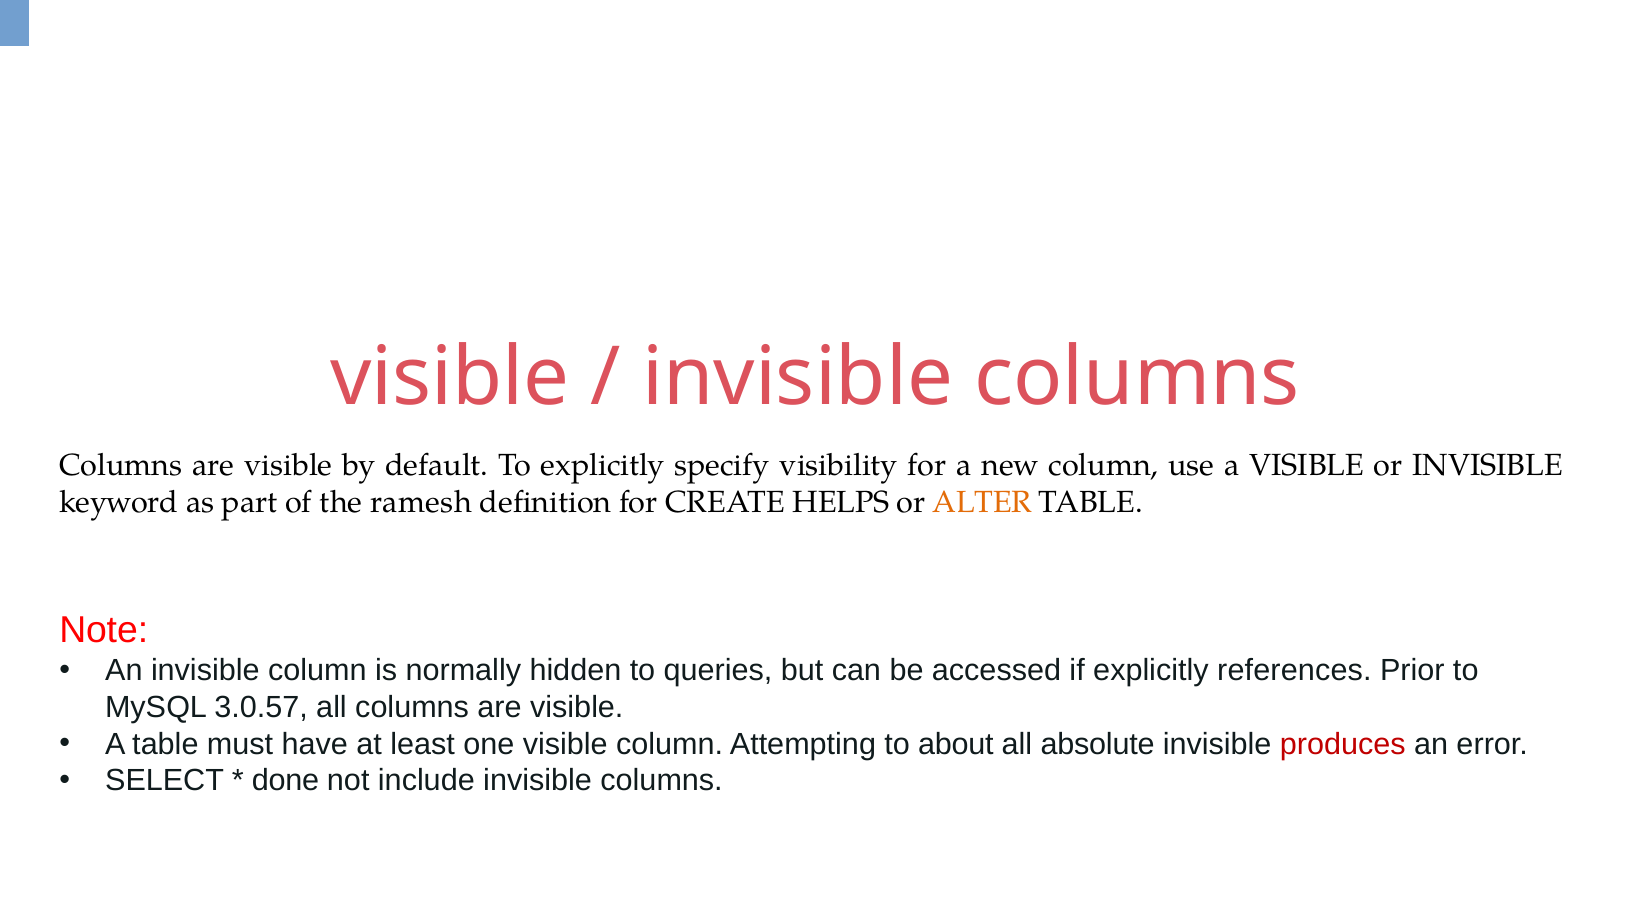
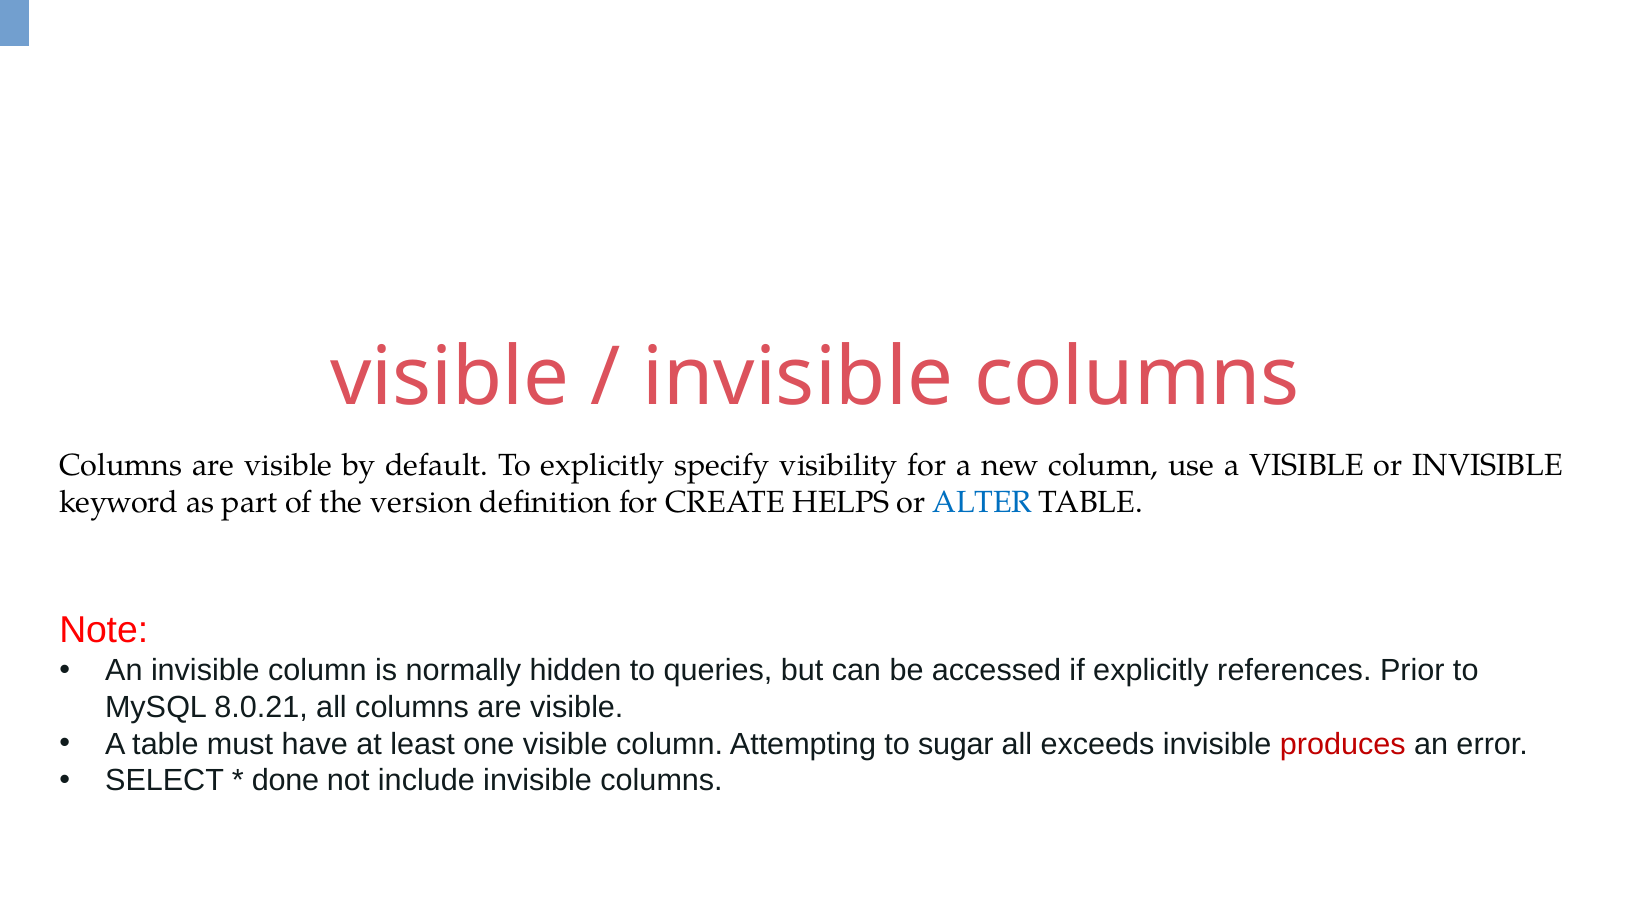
ramesh: ramesh -> version
ALTER colour: orange -> blue
3.0.57: 3.0.57 -> 8.0.21
about: about -> sugar
absolute: absolute -> exceeds
